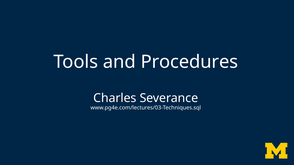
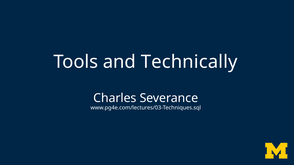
Procedures: Procedures -> Technically
